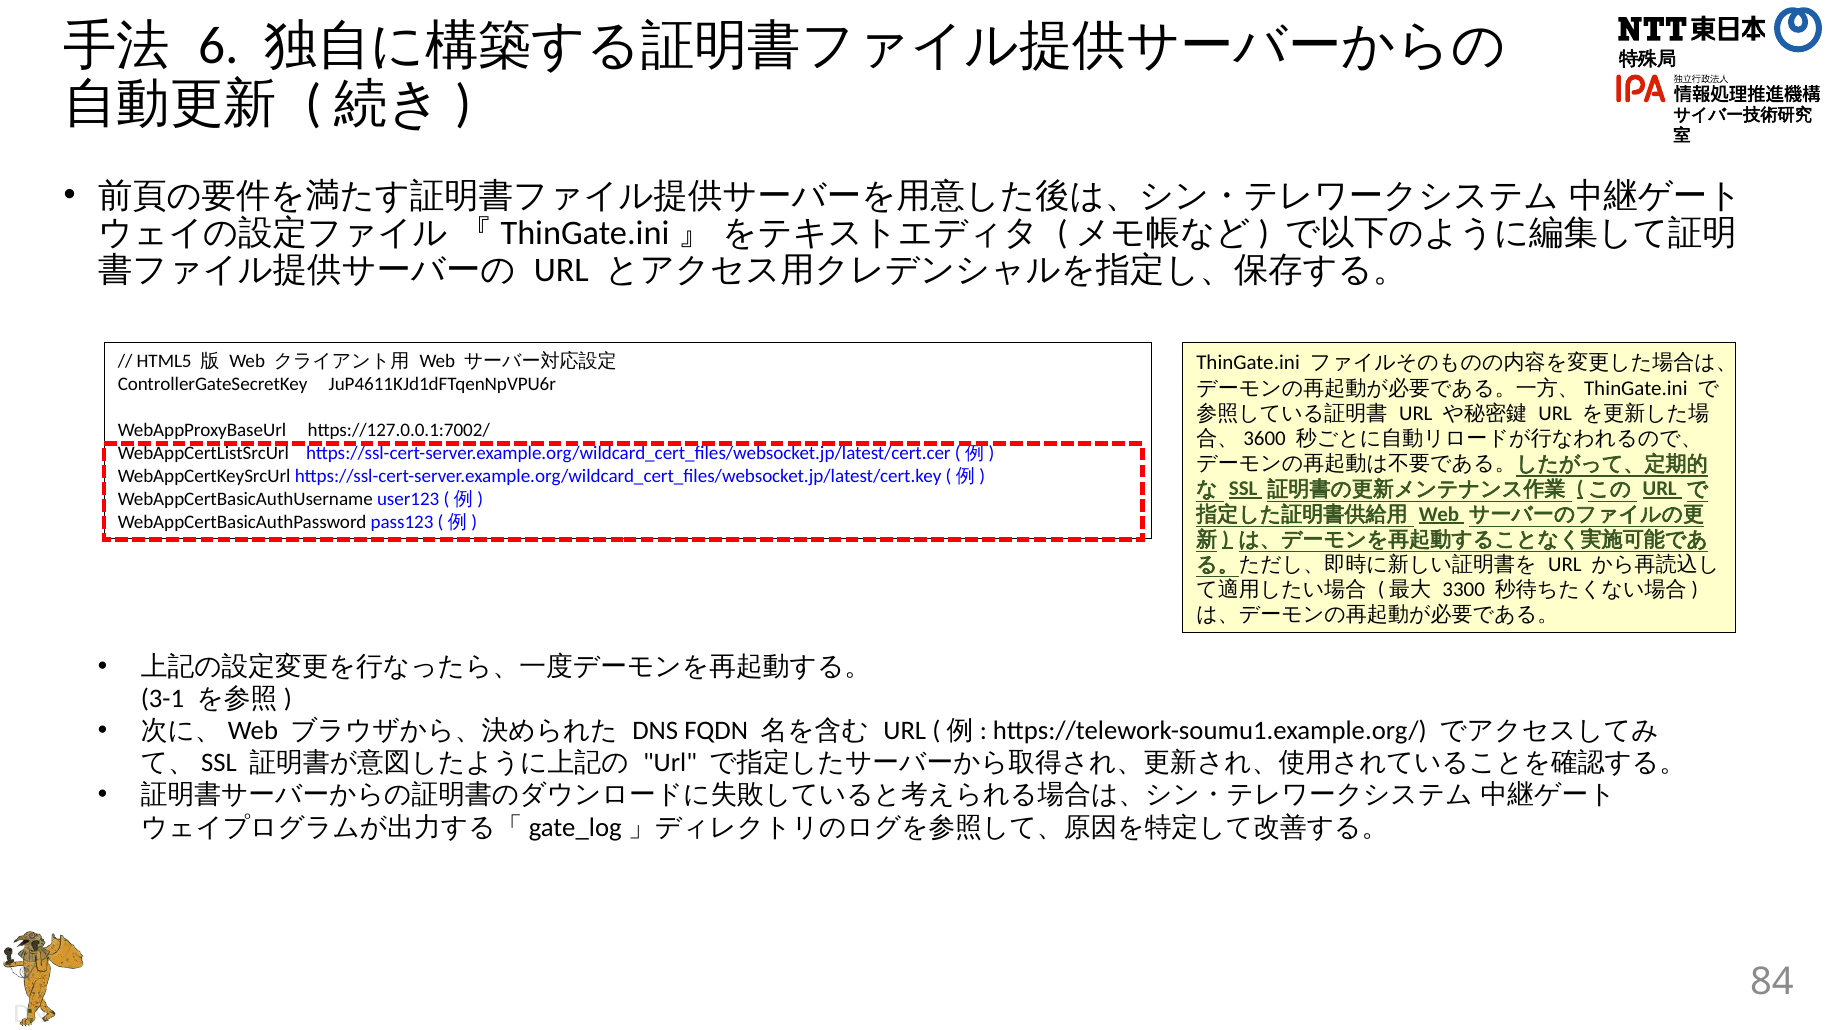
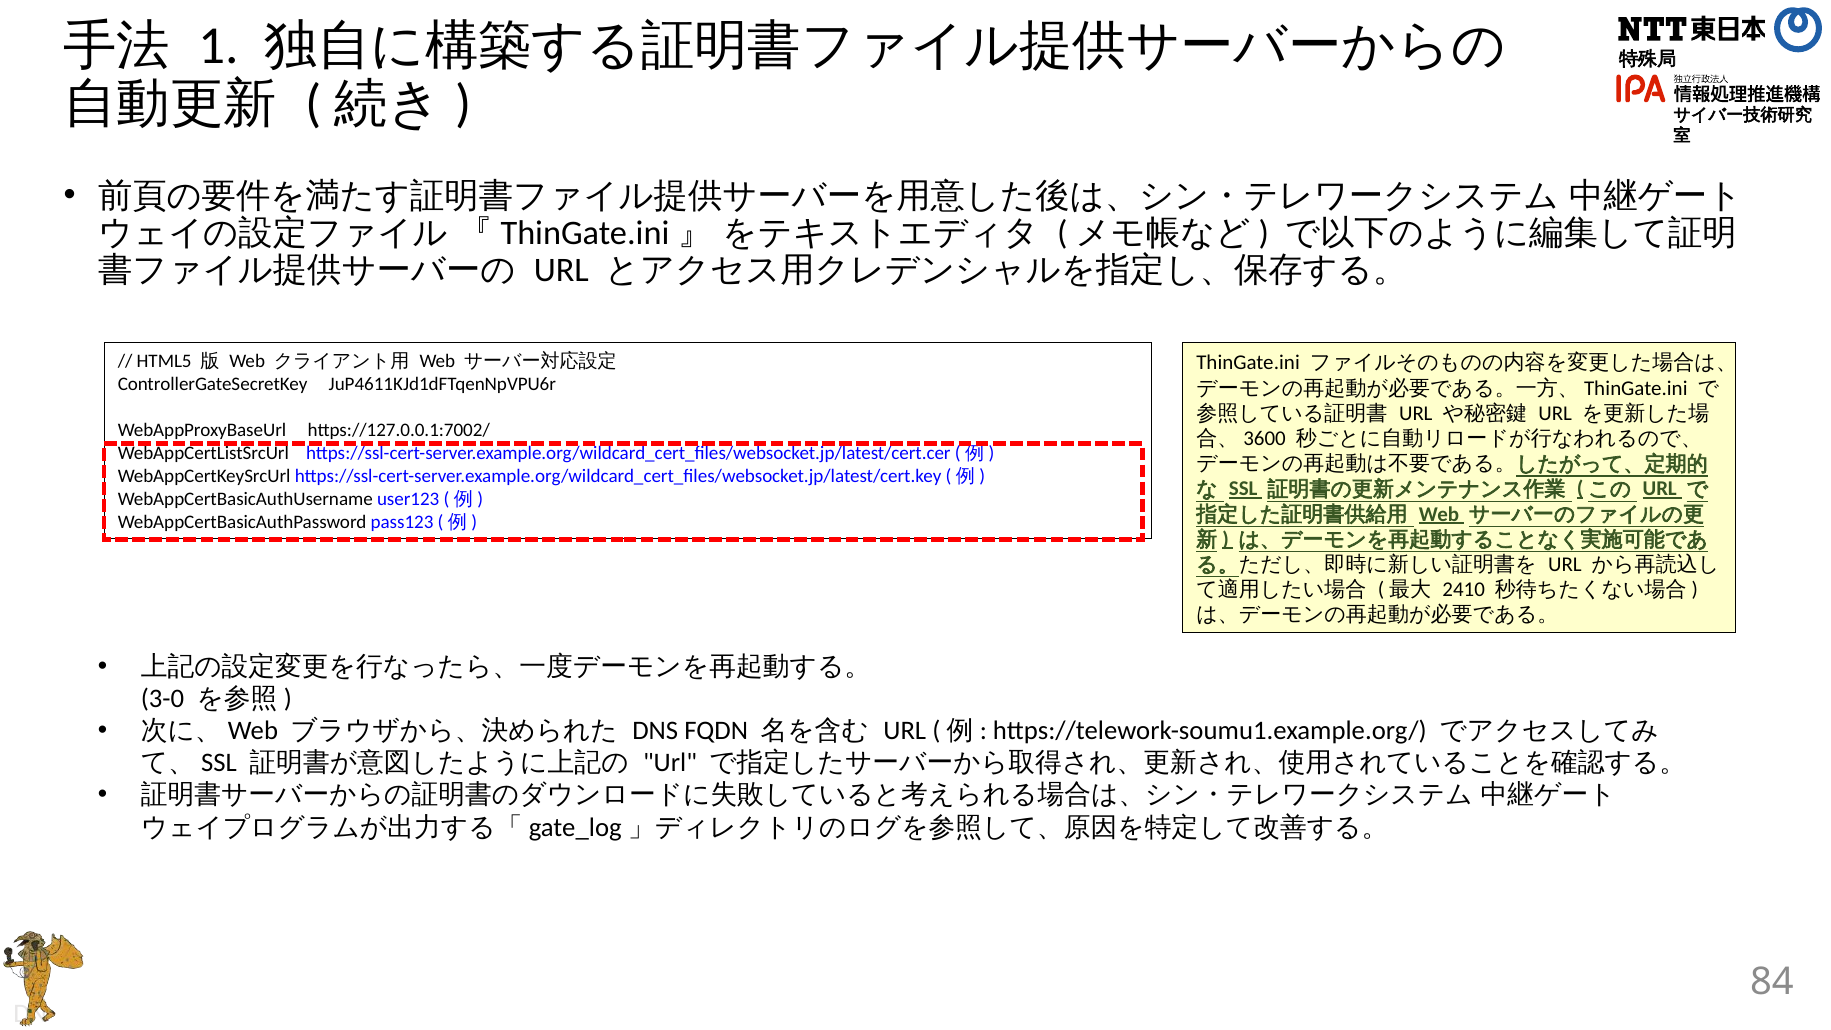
6: 6 -> 1
3300: 3300 -> 2410
3-1: 3-1 -> 3-0
